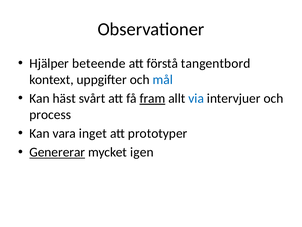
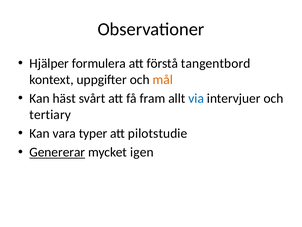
beteende: beteende -> formulera
mål colour: blue -> orange
fram underline: present -> none
process: process -> tertiary
inget: inget -> typer
prototyper: prototyper -> pilotstudie
